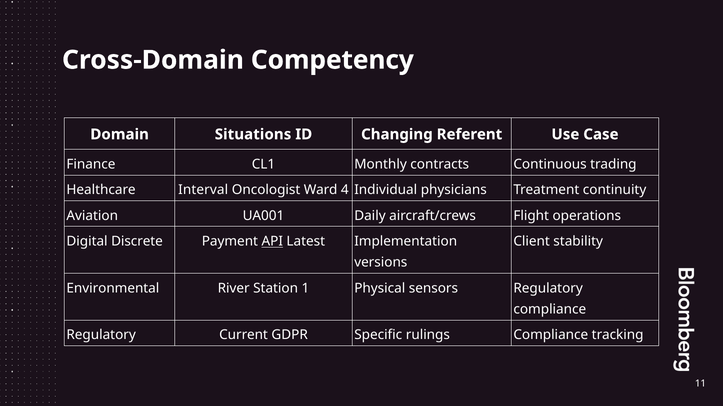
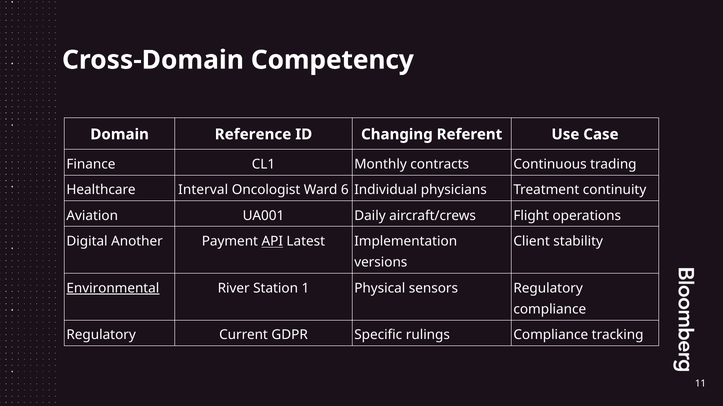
Situations: Situations -> Reference
4: 4 -> 6
Discrete: Discrete -> Another
Environmental underline: none -> present
